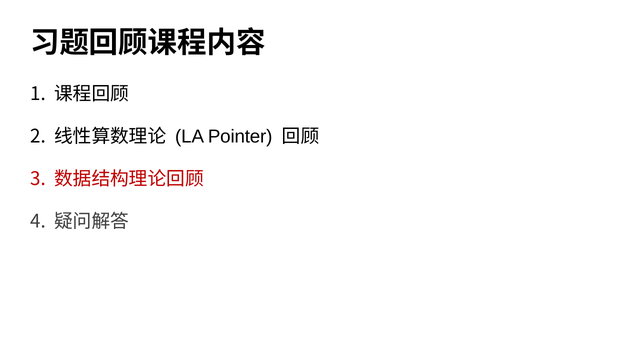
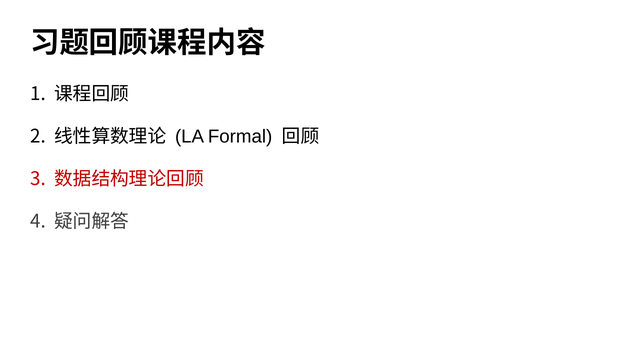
Pointer: Pointer -> Formal
